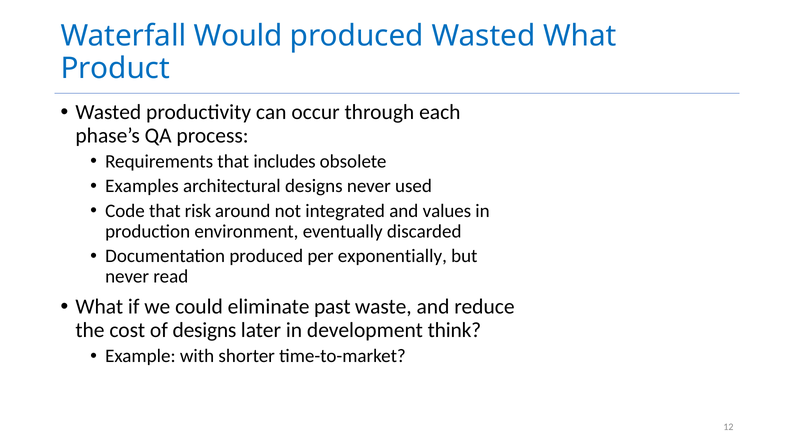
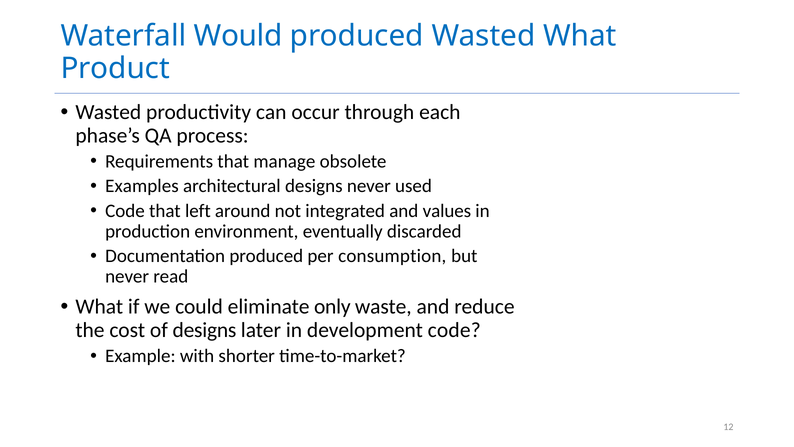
includes: includes -> manage
risk: risk -> left
exponentially: exponentially -> consumption
past: past -> only
development think: think -> code
